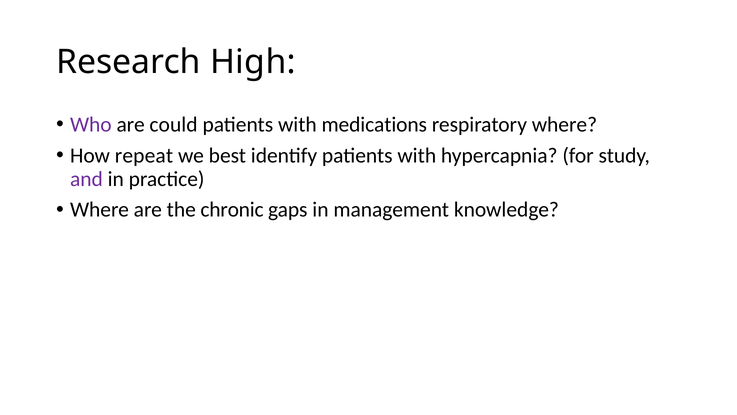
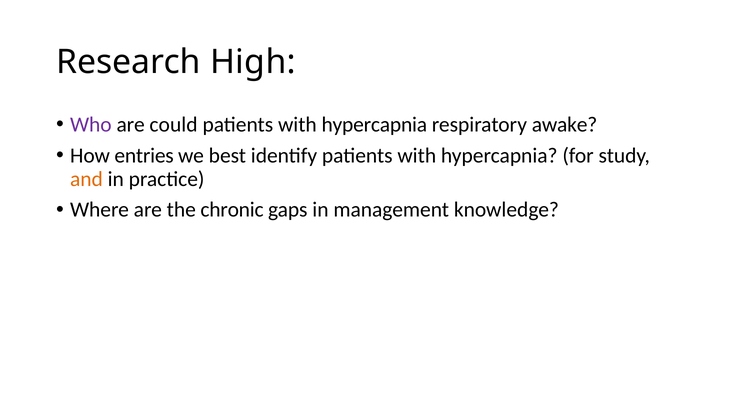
medications at (374, 125): medications -> hypercapnia
respiratory where: where -> awake
repeat: repeat -> entries
and colour: purple -> orange
